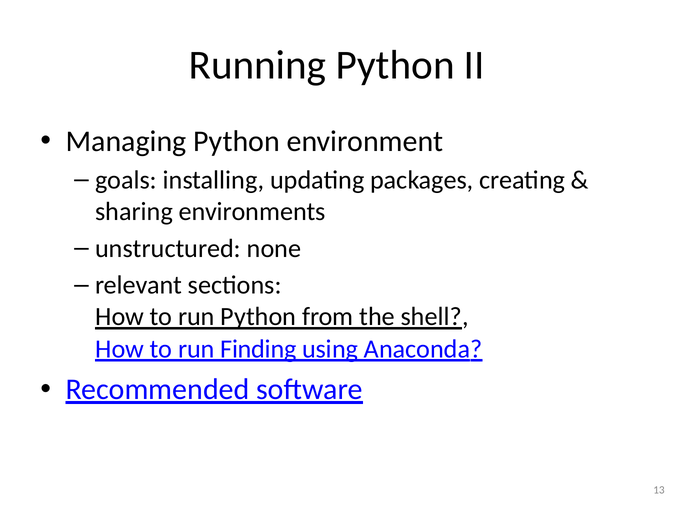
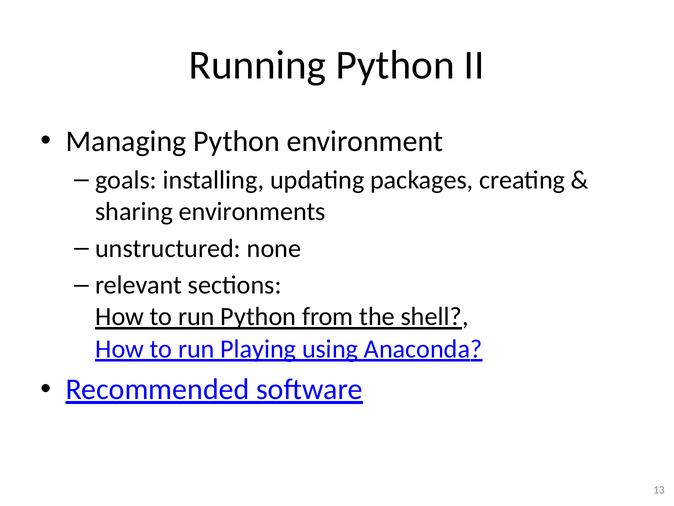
Finding: Finding -> Playing
